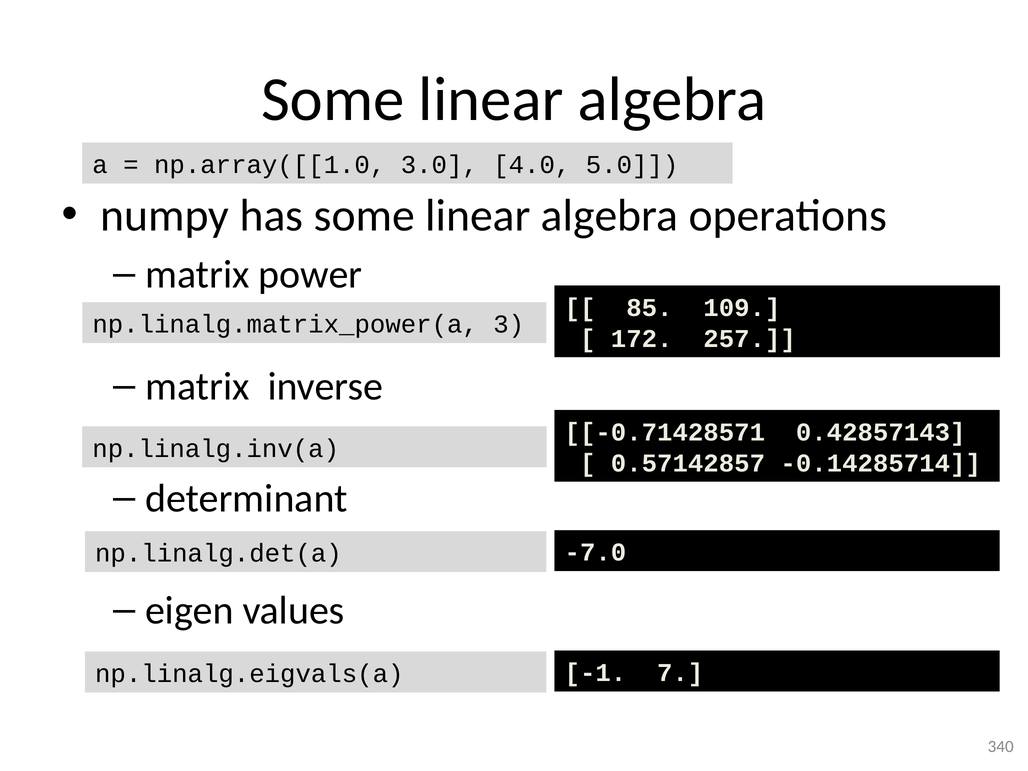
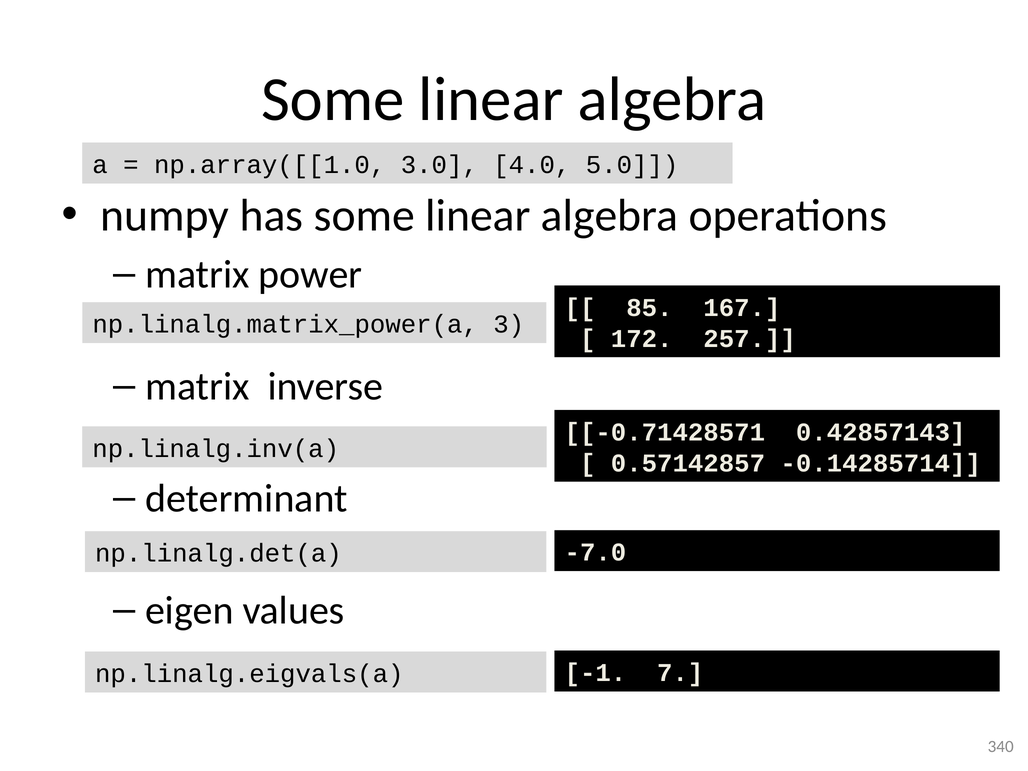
109: 109 -> 167
